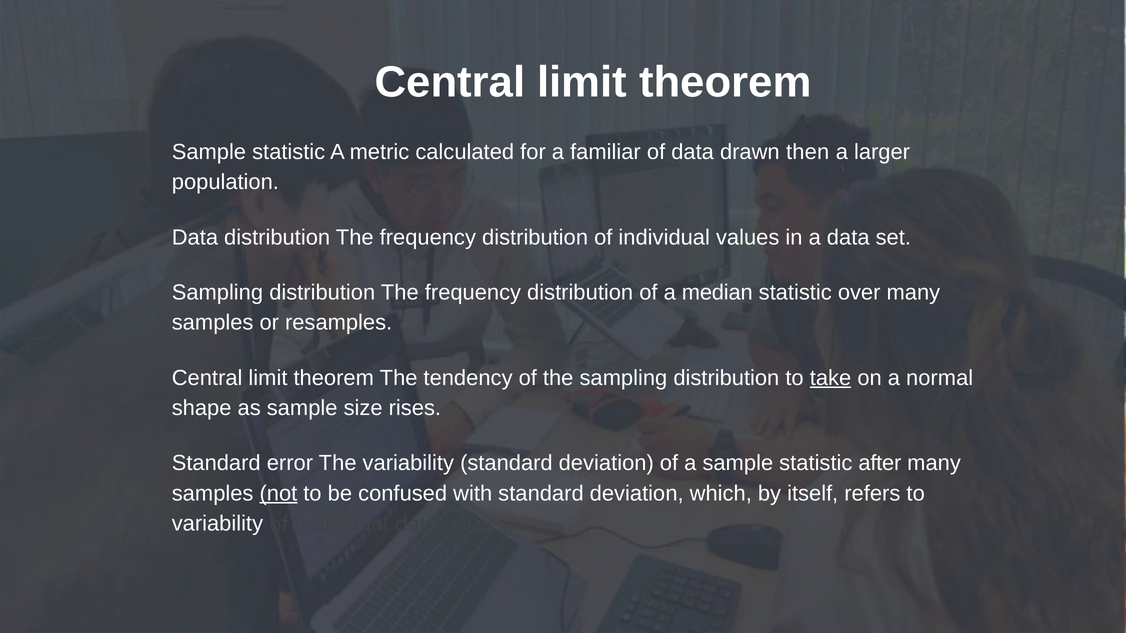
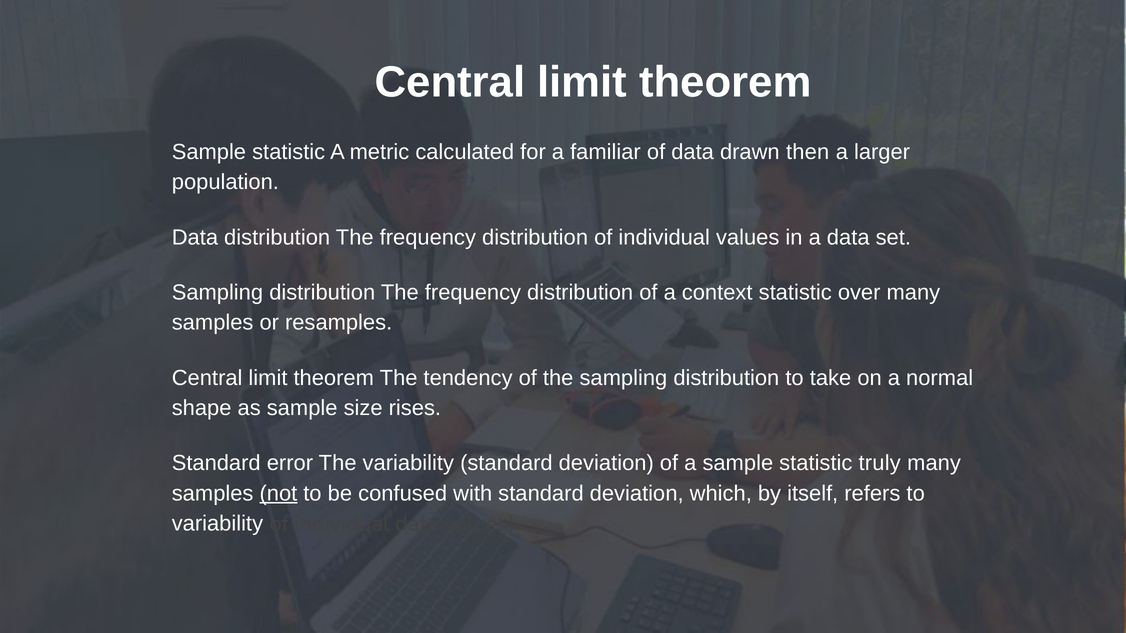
median: median -> context
take underline: present -> none
after: after -> truly
